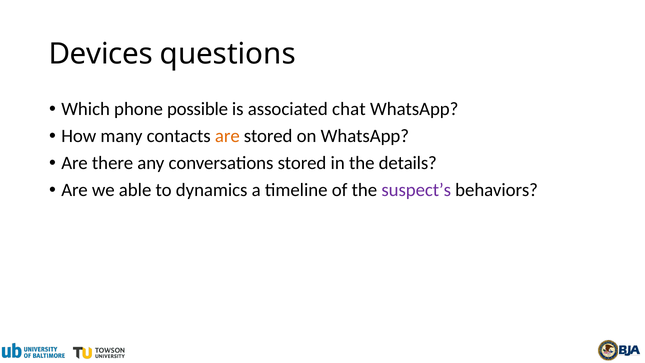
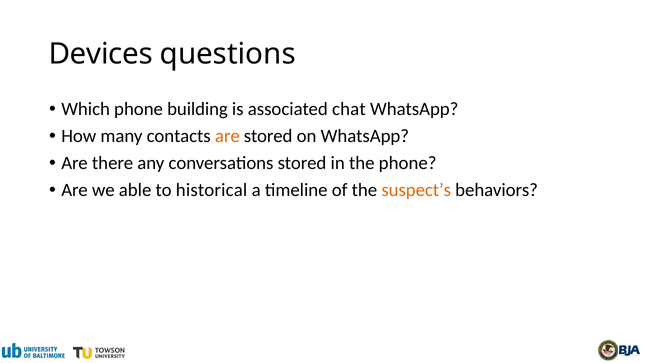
possible: possible -> building
the details: details -> phone
dynamics: dynamics -> historical
suspect’s colour: purple -> orange
